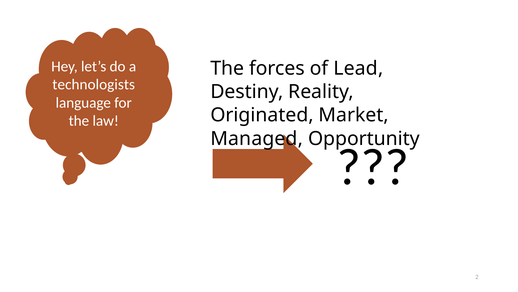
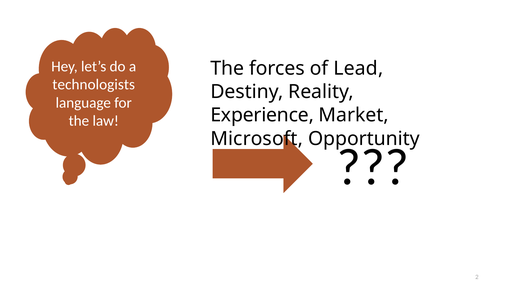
Originated: Originated -> Experience
Managed: Managed -> Microsoft
